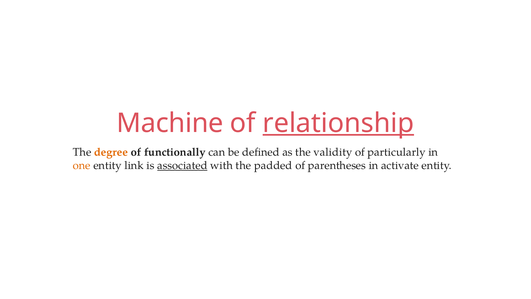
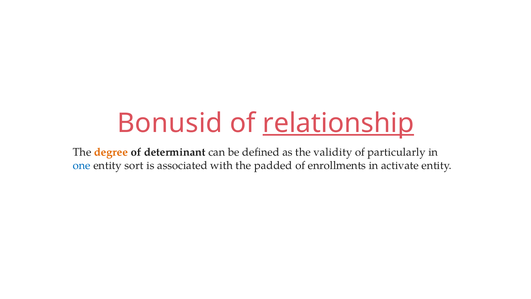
Machine: Machine -> Bonusid
functionally: functionally -> determinant
one colour: orange -> blue
link: link -> sort
associated underline: present -> none
parentheses: parentheses -> enrollments
